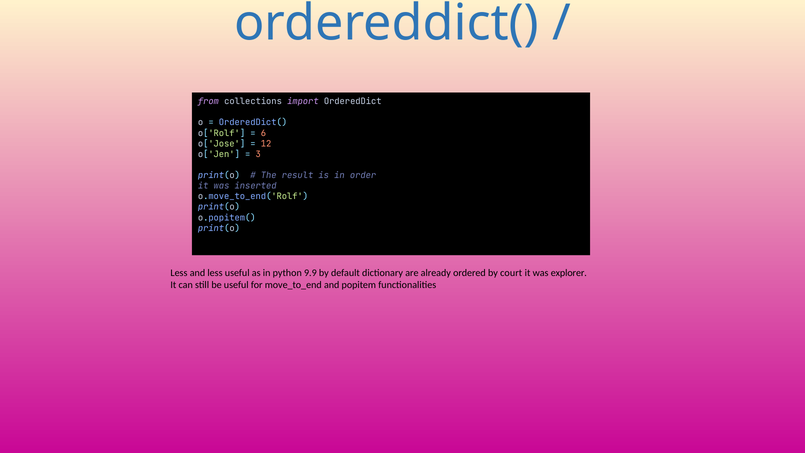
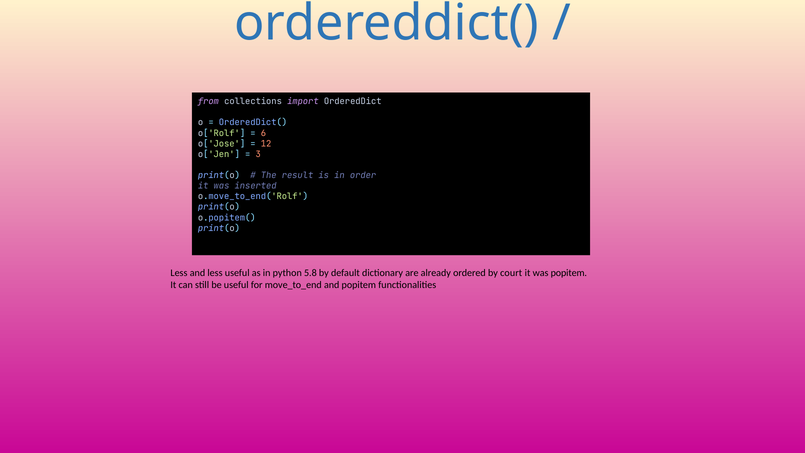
9.9: 9.9 -> 5.8
was explorer: explorer -> popitem
